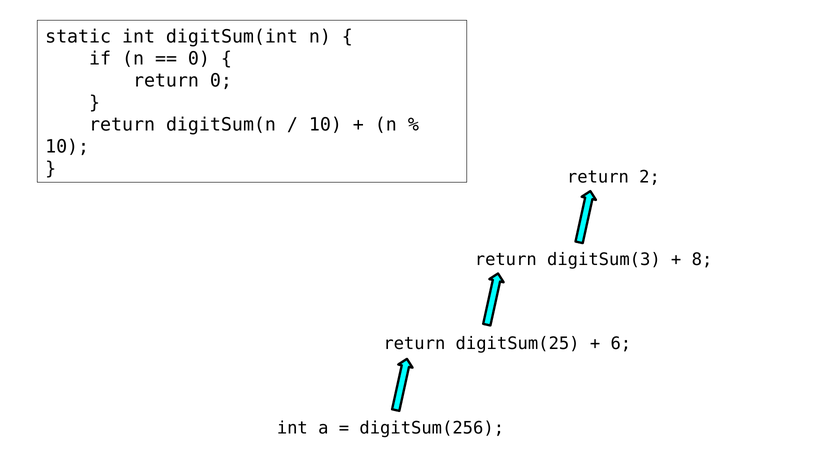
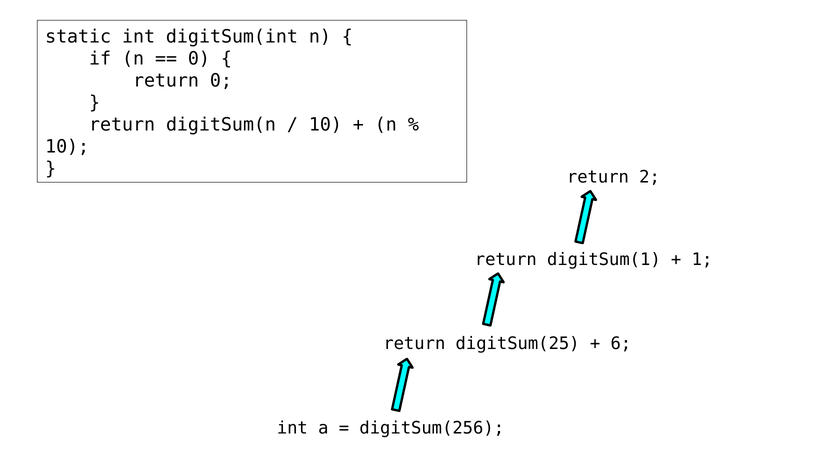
digitSum(3: digitSum(3 -> digitSum(1
8: 8 -> 1
